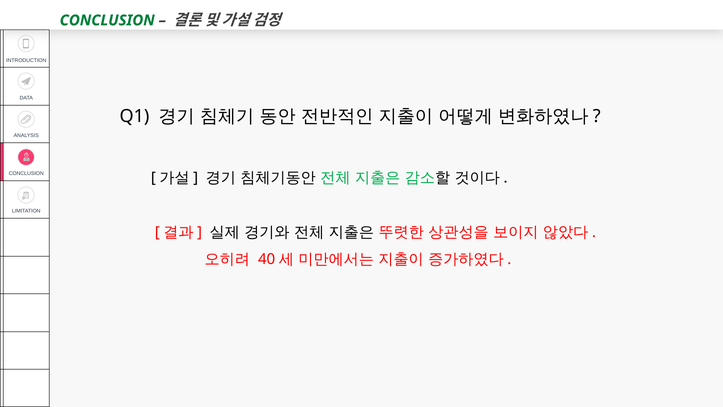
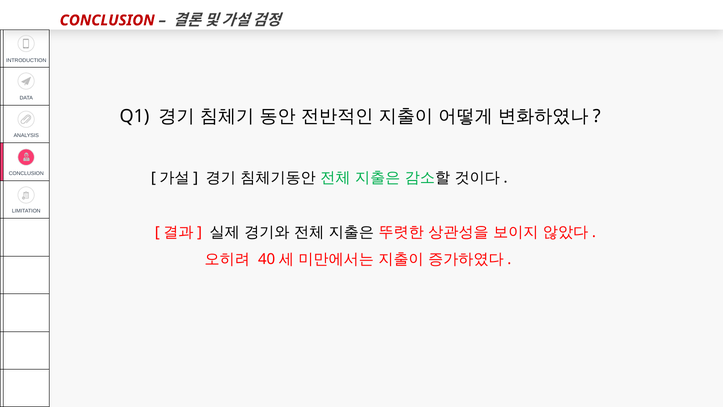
CONCLUSION at (107, 20) colour: green -> red
